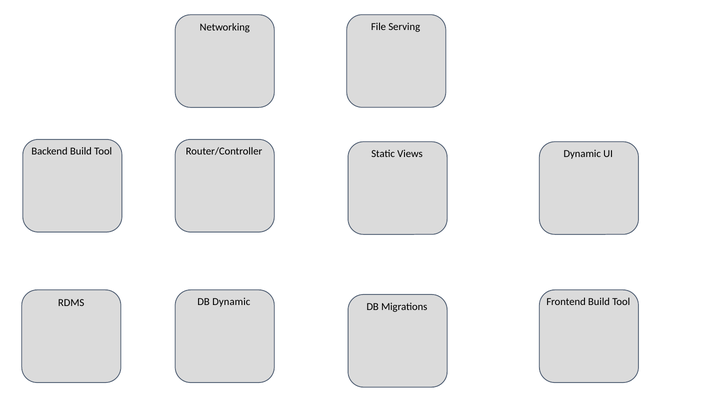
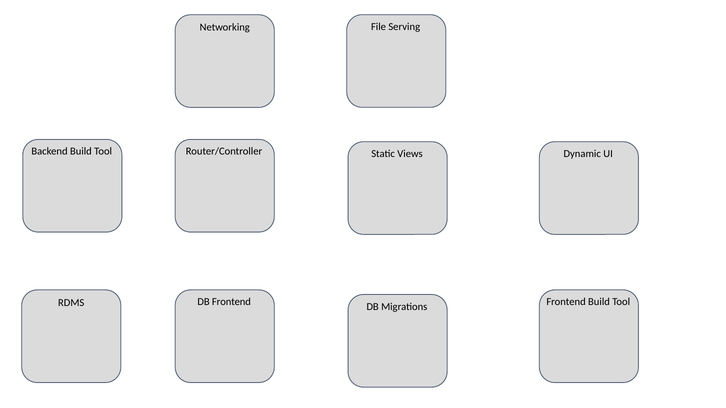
DB Dynamic: Dynamic -> Frontend
